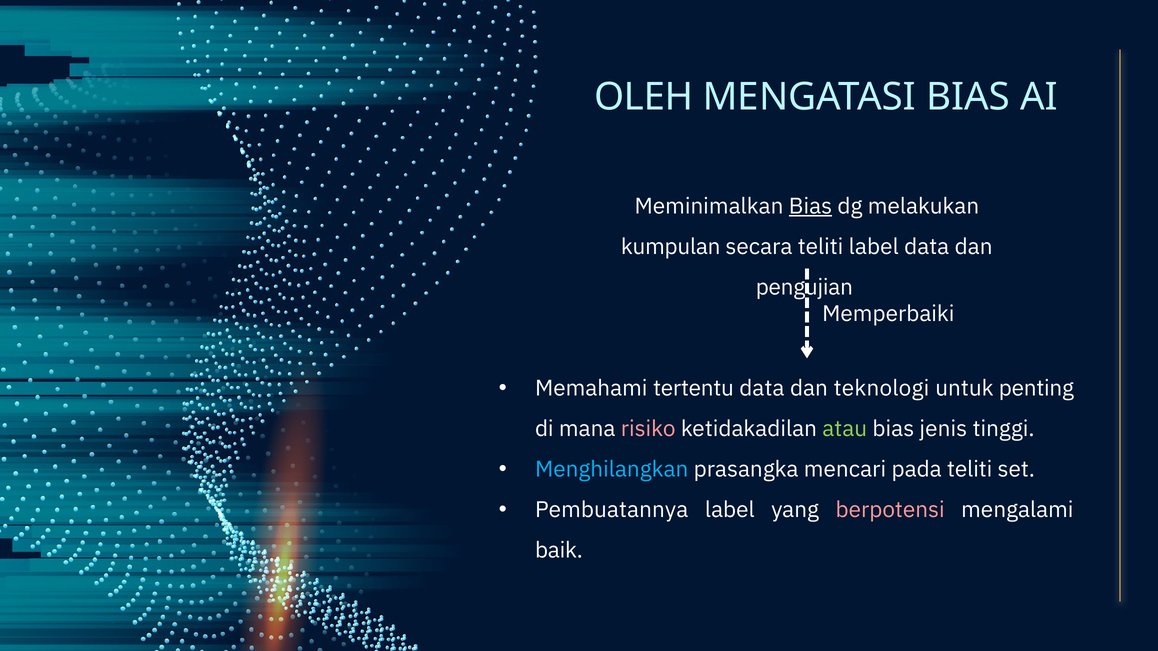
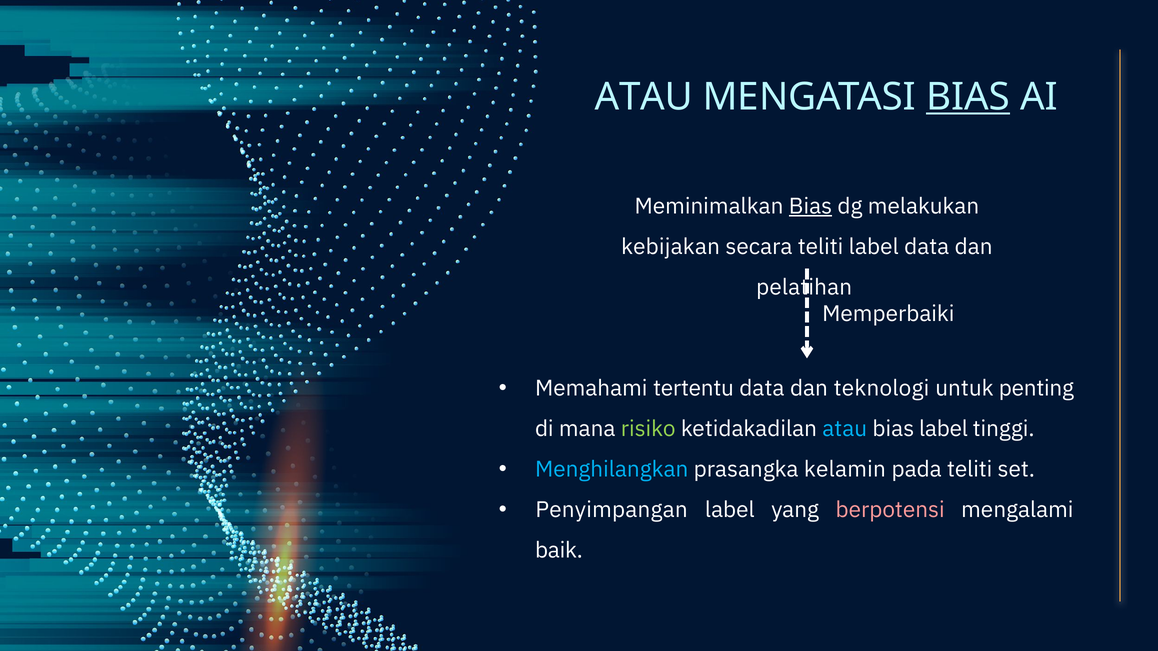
OLEH at (644, 97): OLEH -> ATAU
BIAS at (968, 97) underline: none -> present
kumpulan: kumpulan -> kebijakan
pengujian: pengujian -> pelatihan
risiko colour: pink -> light green
atau at (845, 429) colour: light green -> light blue
bias jenis: jenis -> label
mencari: mencari -> kelamin
Pembuatannya: Pembuatannya -> Penyimpangan
